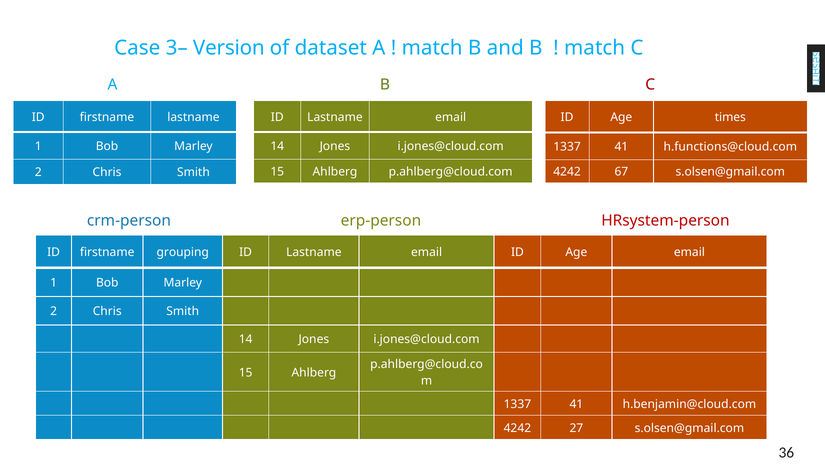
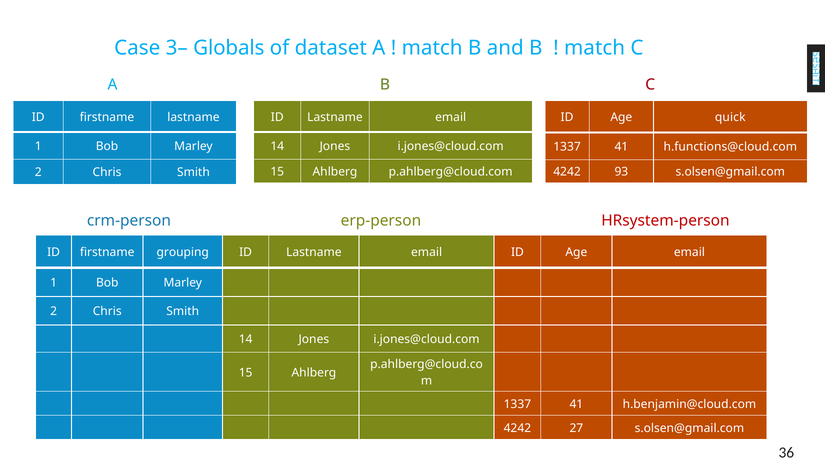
Version: Version -> Globals
times: times -> quick
67: 67 -> 93
